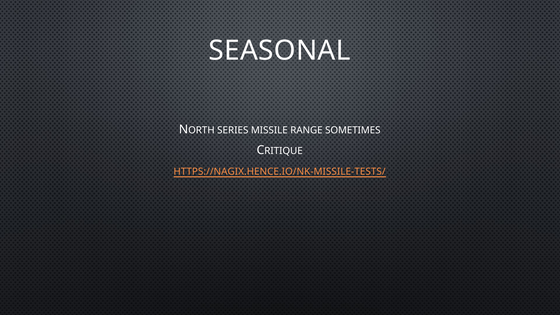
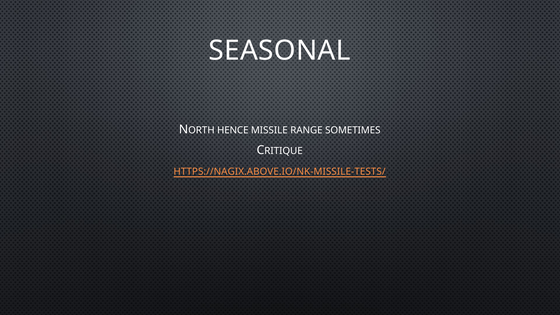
SERIES: SERIES -> HENCE
HTTPS://NAGIX.HENCE.IO/NK-MISSILE-TESTS/: HTTPS://NAGIX.HENCE.IO/NK-MISSILE-TESTS/ -> HTTPS://NAGIX.ABOVE.IO/NK-MISSILE-TESTS/
